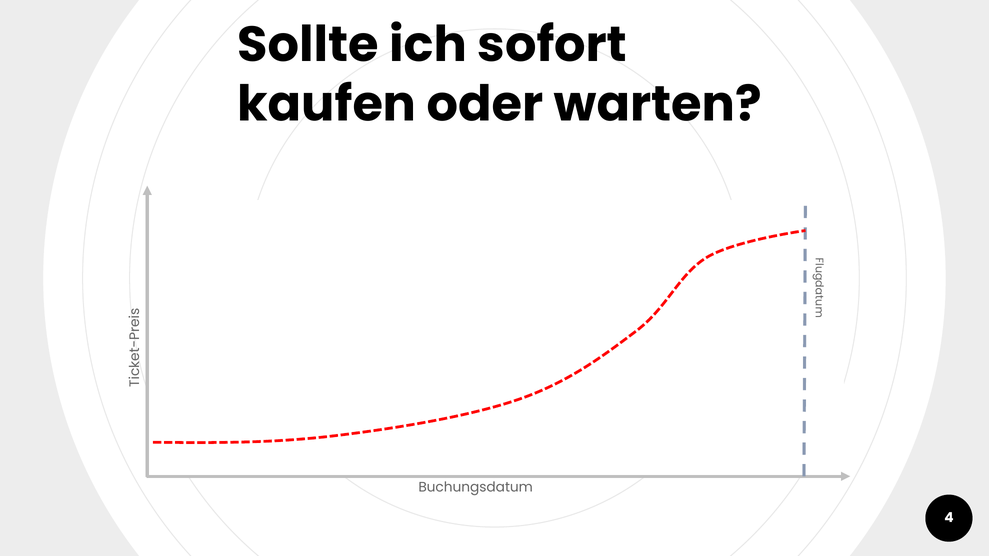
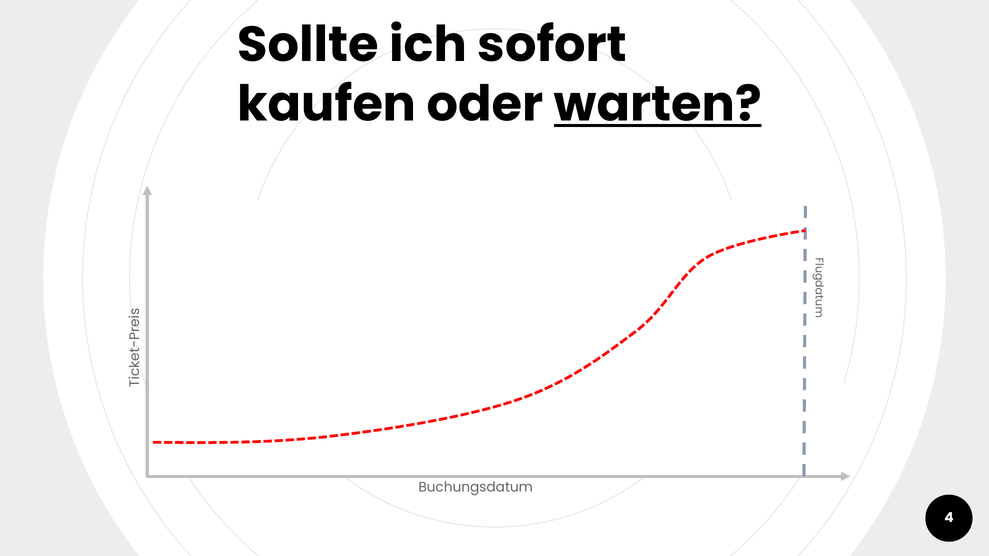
warten underline: none -> present
